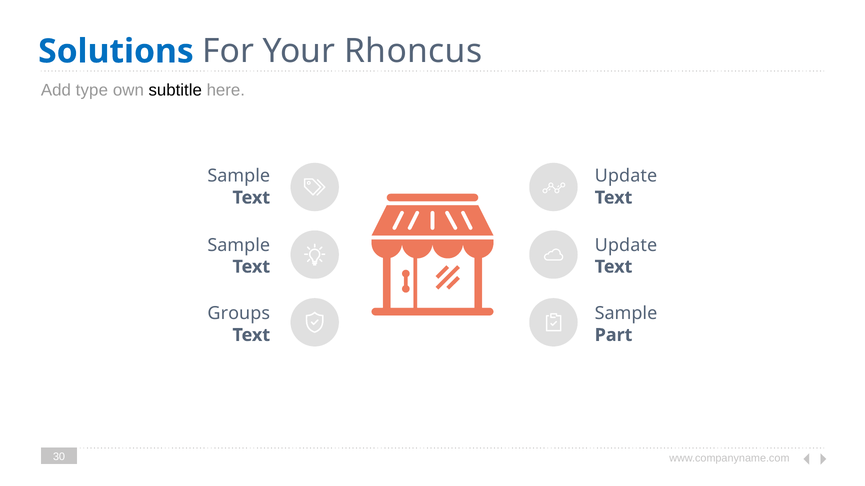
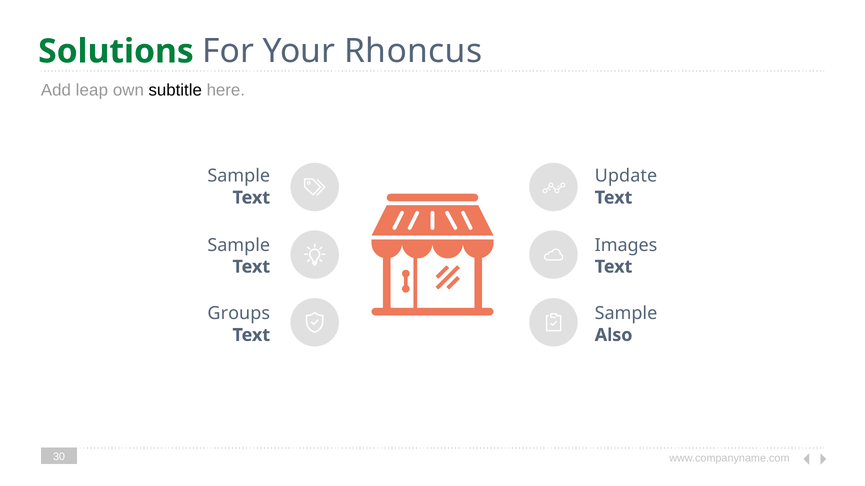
Solutions colour: blue -> green
type: type -> leap
Update at (626, 245): Update -> Images
Part: Part -> Also
